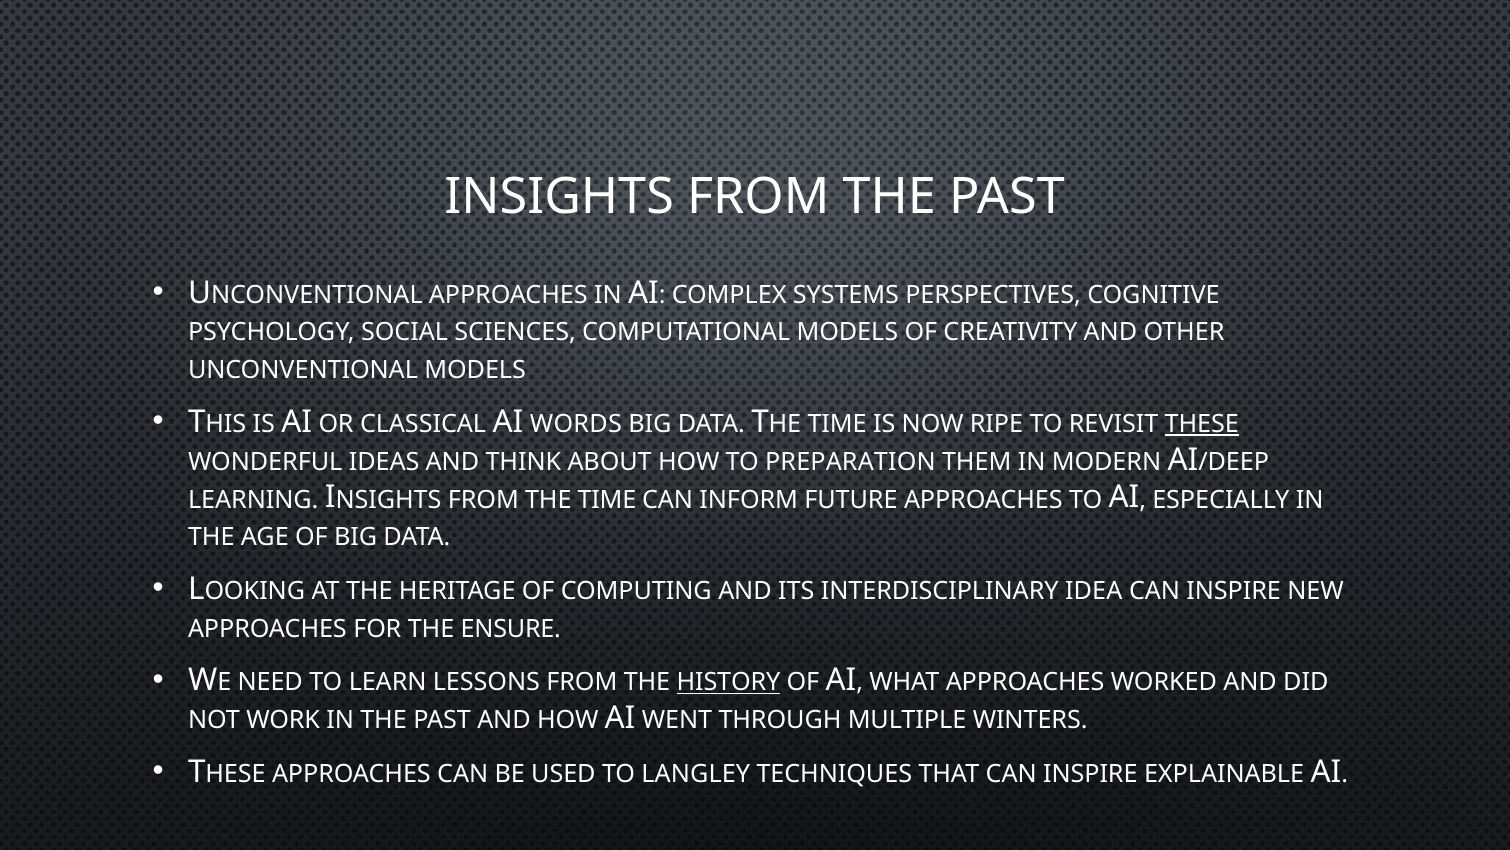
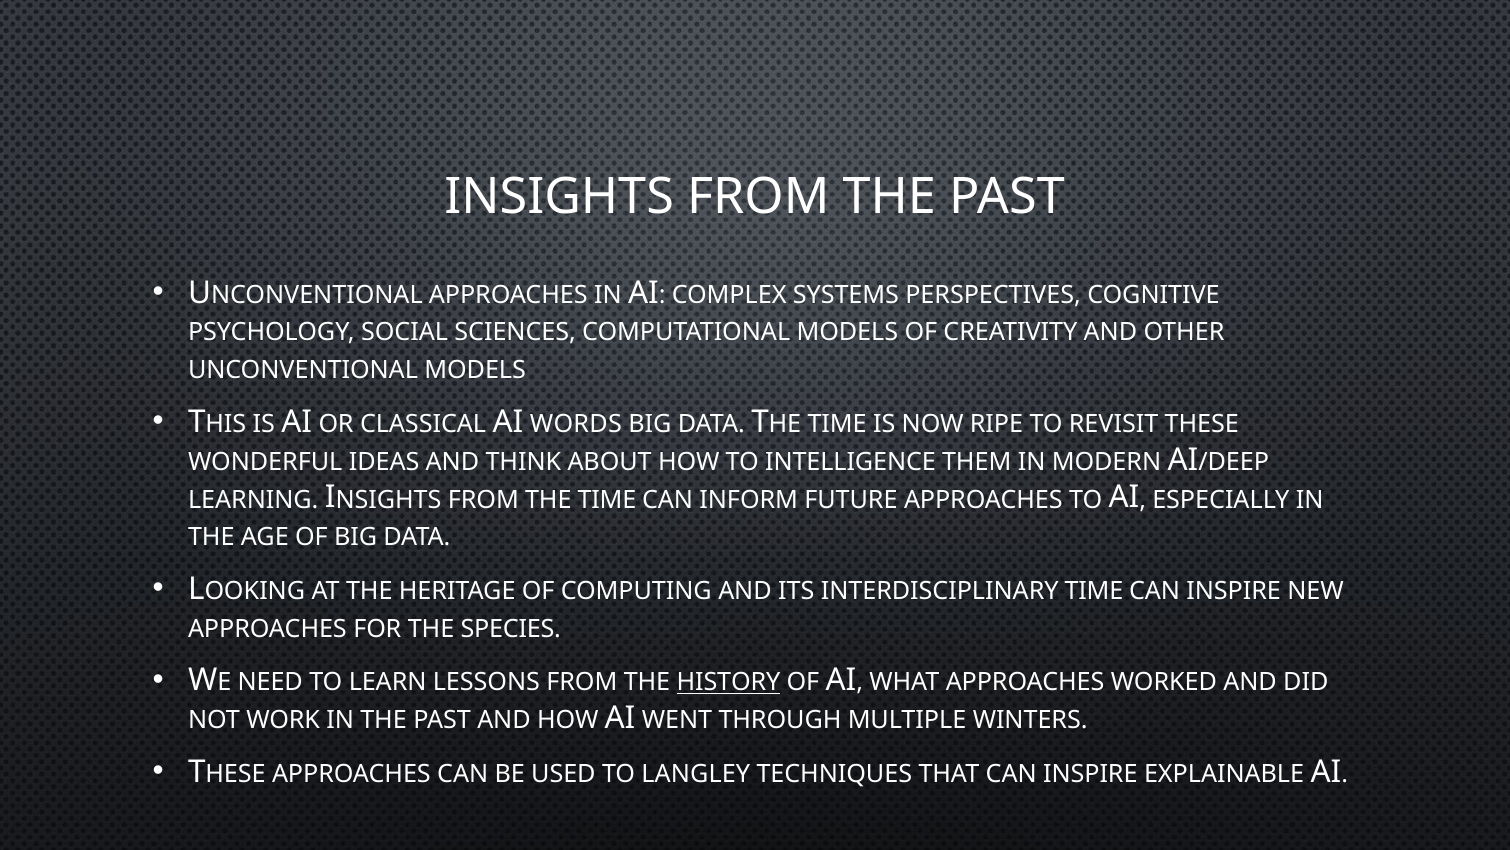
THESE underline: present -> none
PREPARATION: PREPARATION -> INTELLIGENCE
INTERDISCIPLINARY IDEA: IDEA -> TIME
ENSURE: ENSURE -> SPECIES
